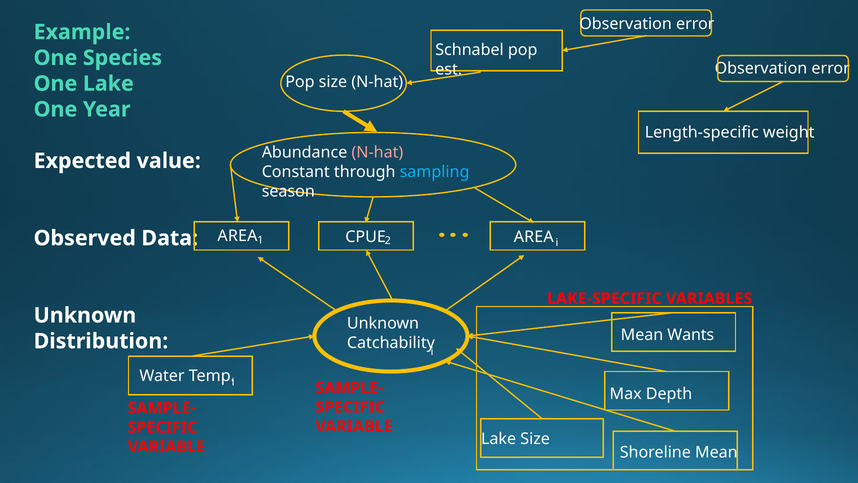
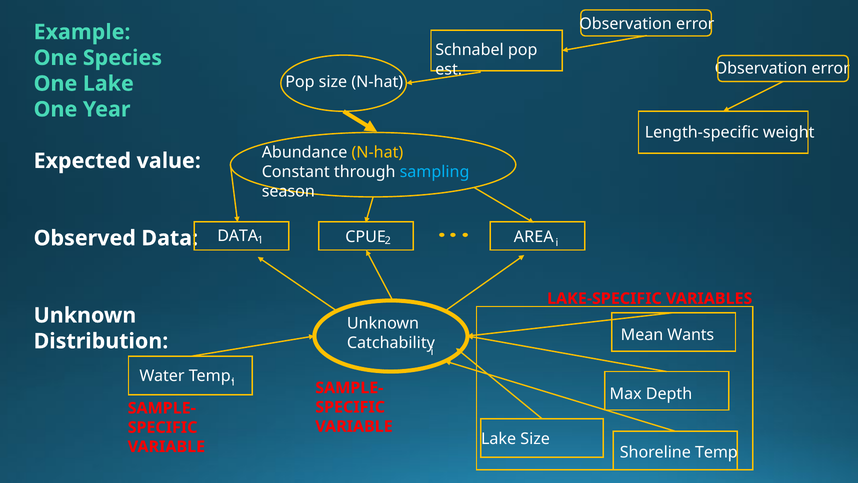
N-hat at (377, 152) colour: pink -> yellow
AREA at (237, 236): AREA -> DATA
Shoreline Mean: Mean -> Temp
